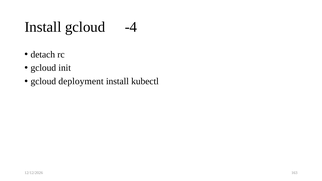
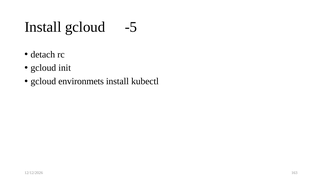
-4: -4 -> -5
deployment: deployment -> environmets
